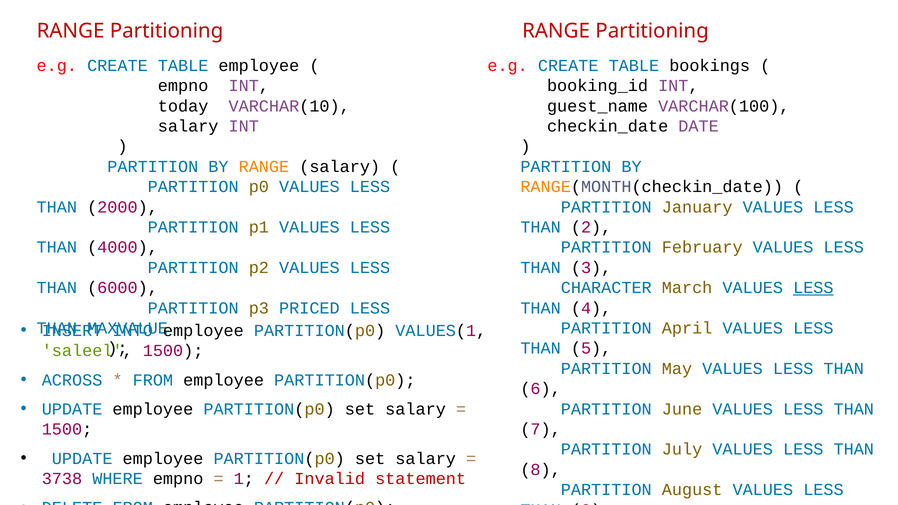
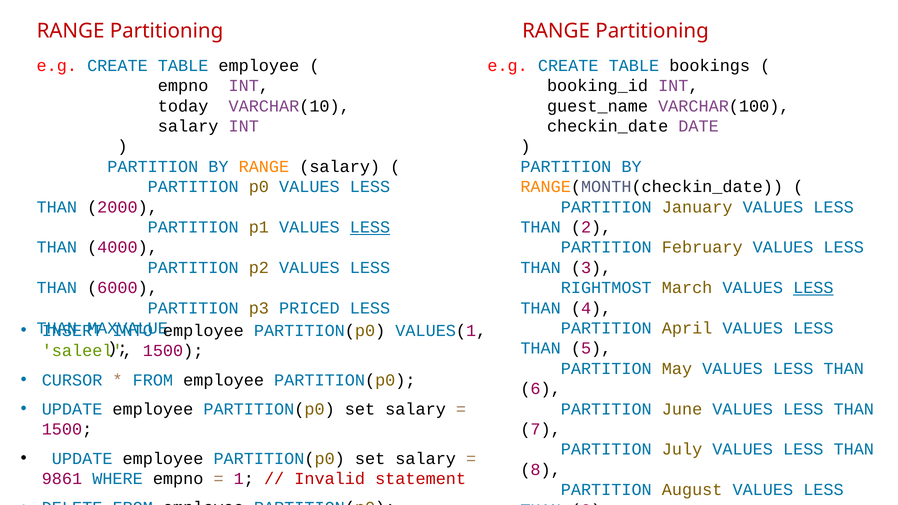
LESS at (370, 227) underline: none -> present
CHARACTER: CHARACTER -> RIGHTMOST
ACROSS: ACROSS -> CURSOR
3738: 3738 -> 9861
